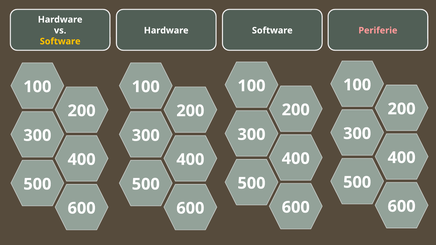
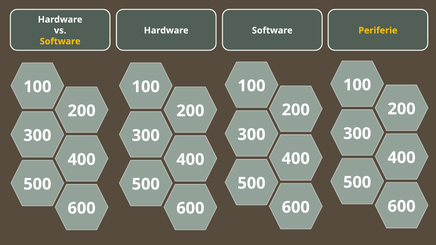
Periferie colour: pink -> yellow
